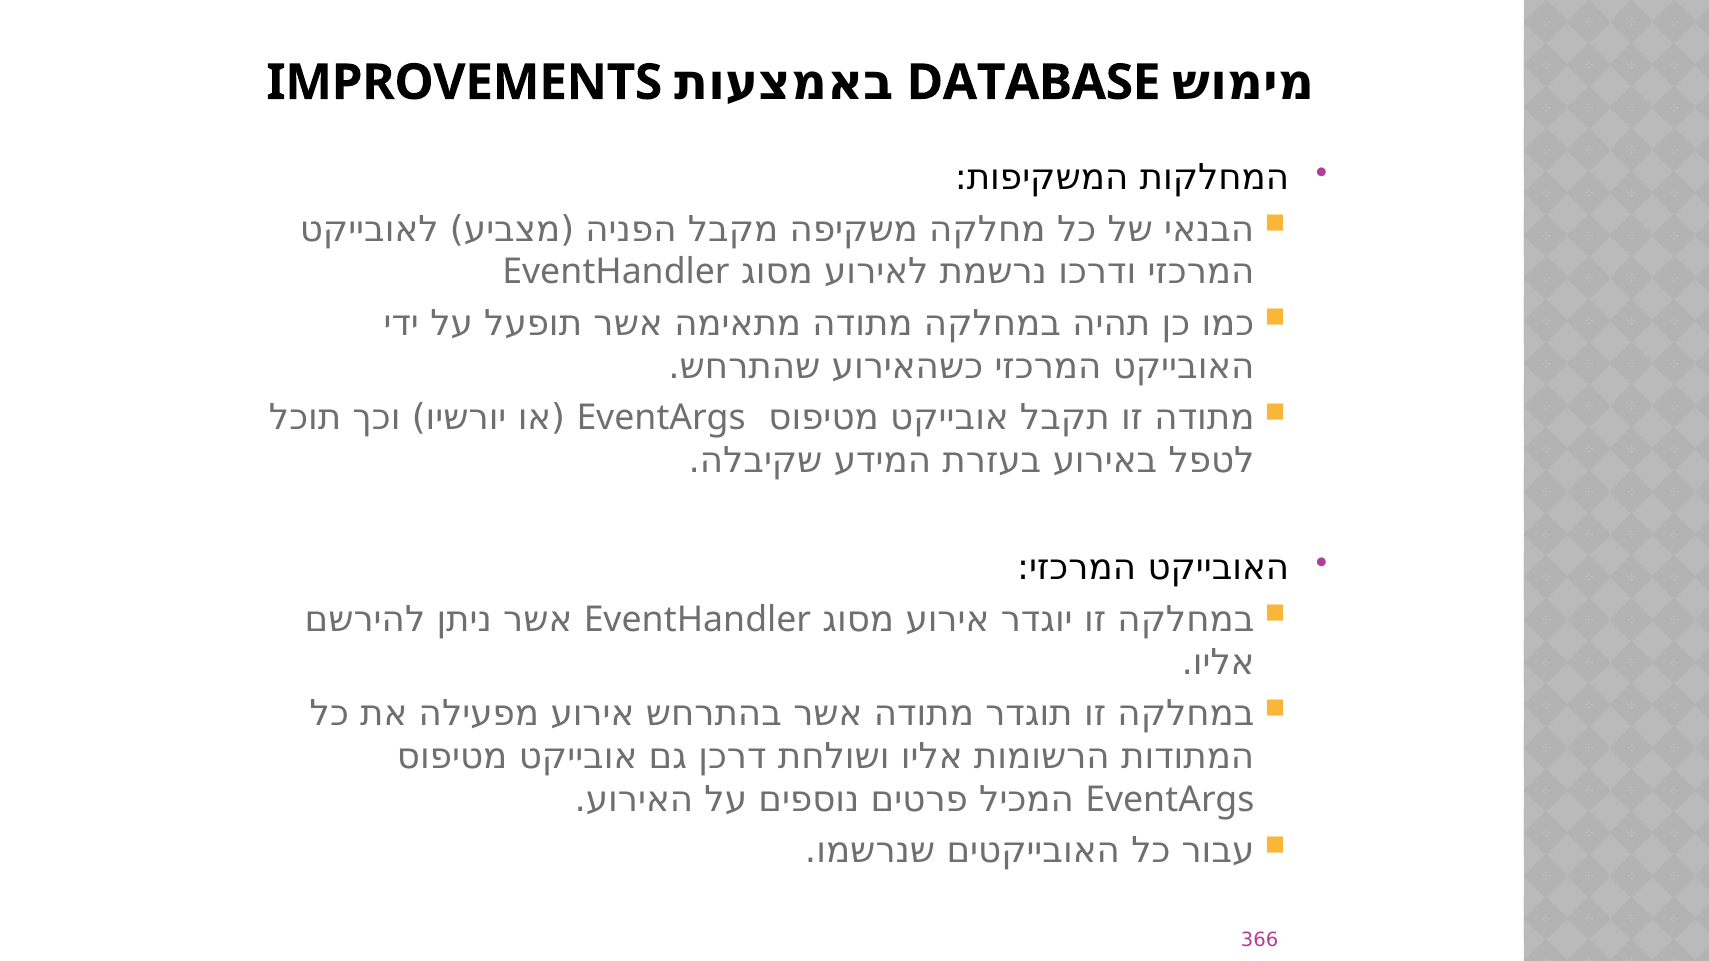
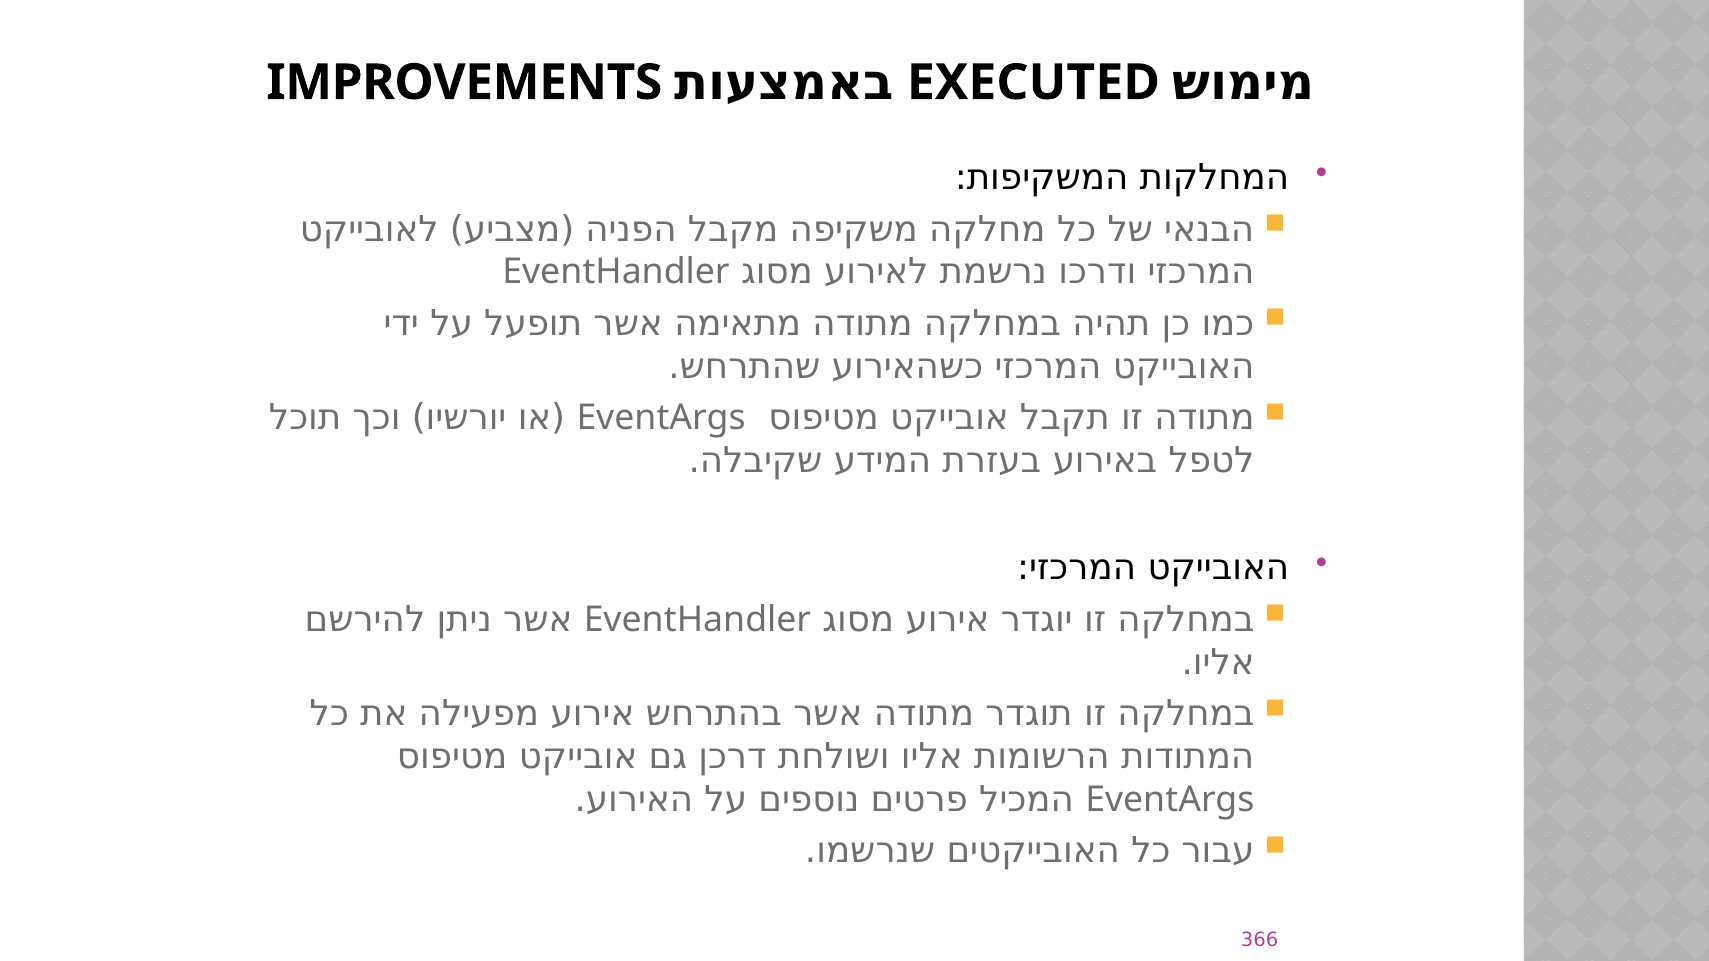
DATABASE: DATABASE -> EXECUTED
